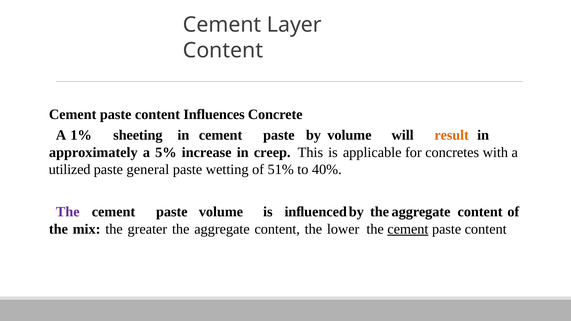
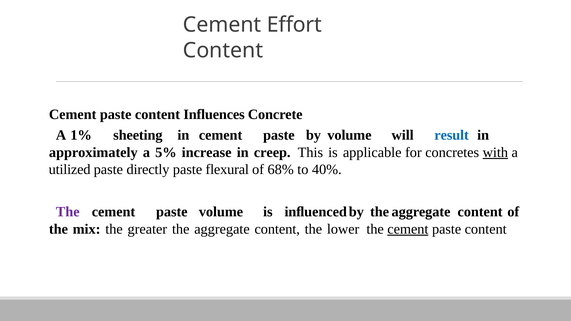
Layer: Layer -> Effort
result colour: orange -> blue
with underline: none -> present
general: general -> directly
wetting: wetting -> flexural
51%: 51% -> 68%
